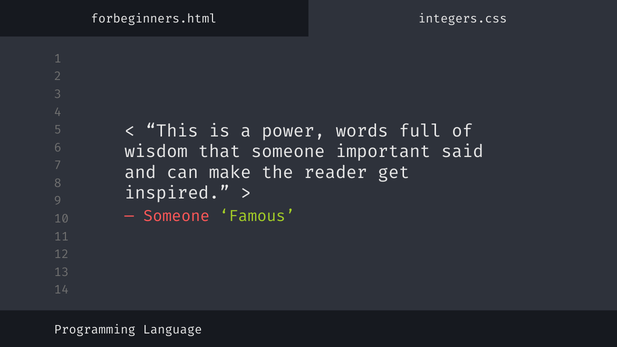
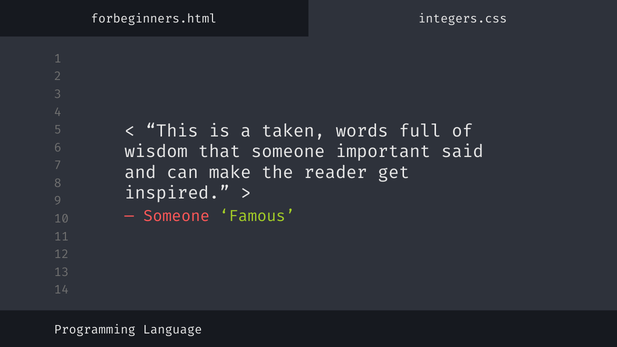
power: power -> taken
